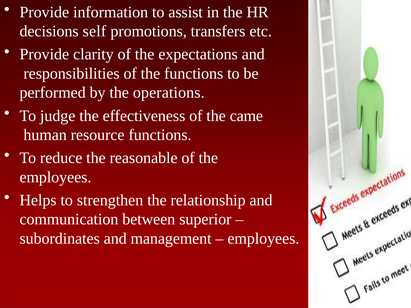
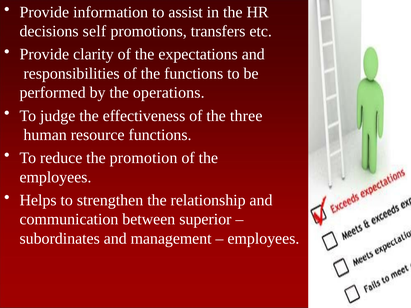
came: came -> three
reasonable: reasonable -> promotion
